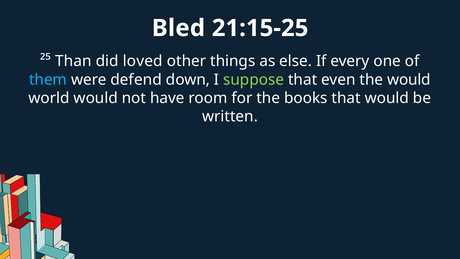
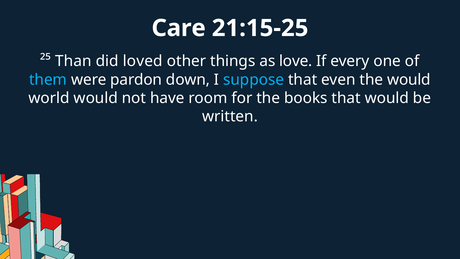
Bled: Bled -> Care
else: else -> love
defend: defend -> pardon
suppose colour: light green -> light blue
